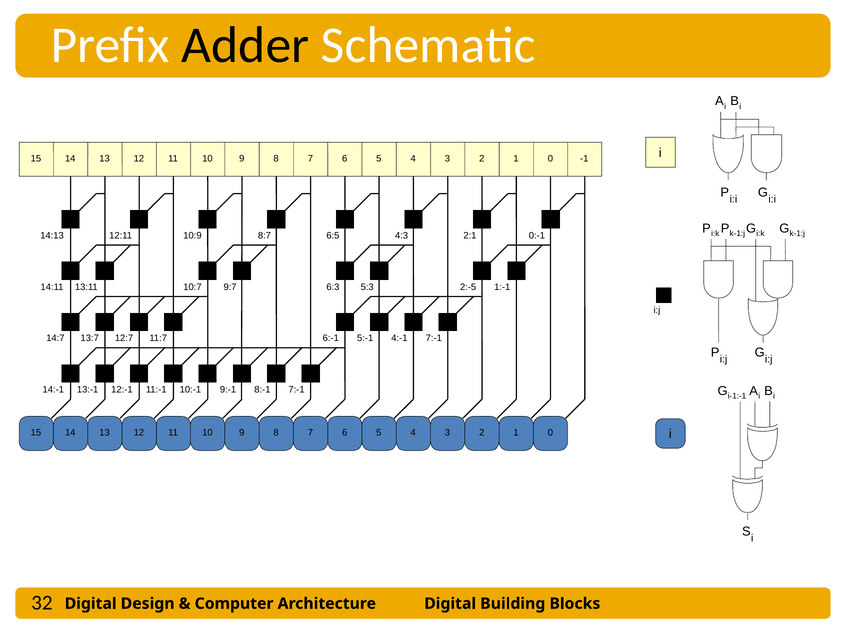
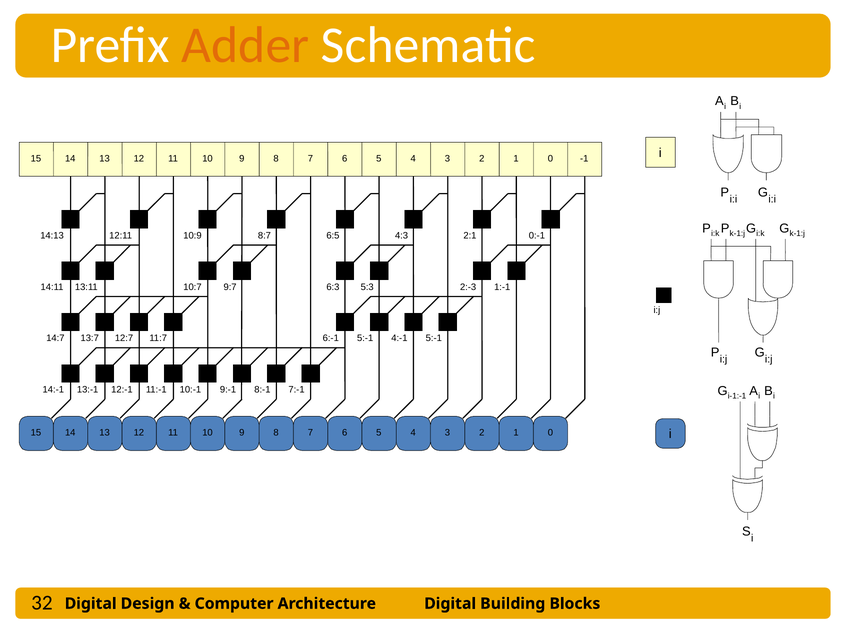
Adder colour: black -> orange
2:-5: 2:-5 -> 2:-3
6:-1 7:-1: 7:-1 -> 5:-1
